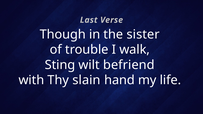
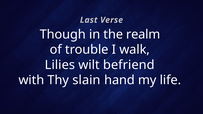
sister: sister -> realm
Sting: Sting -> Lilies
